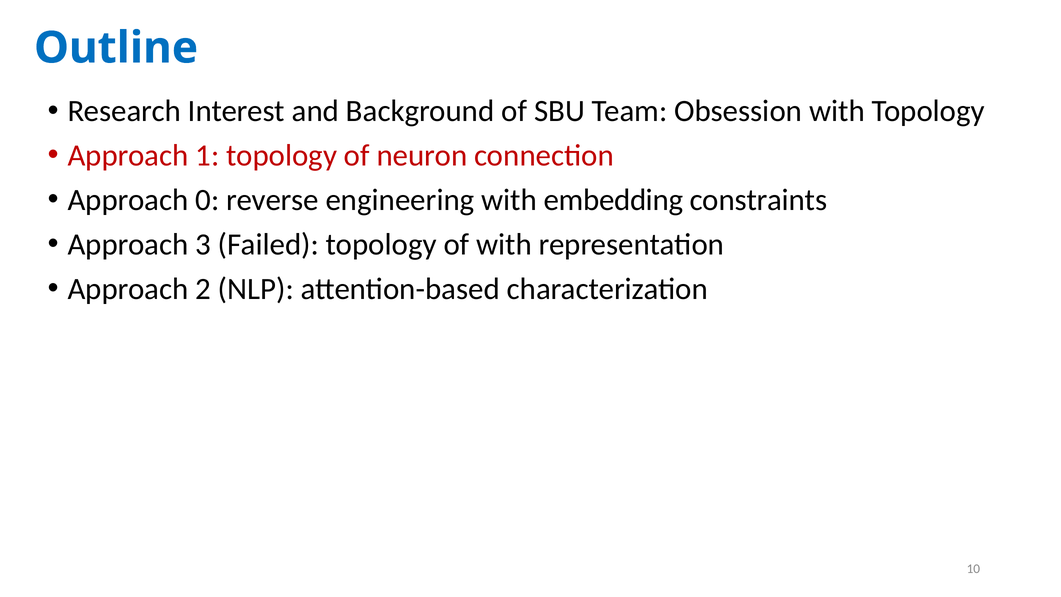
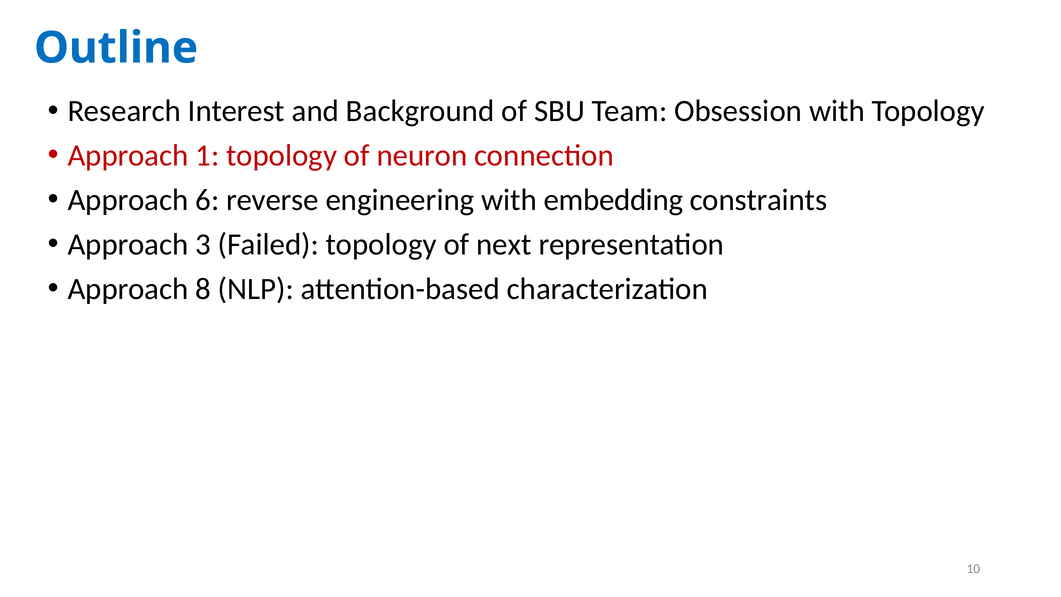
0: 0 -> 6
of with: with -> next
2: 2 -> 8
